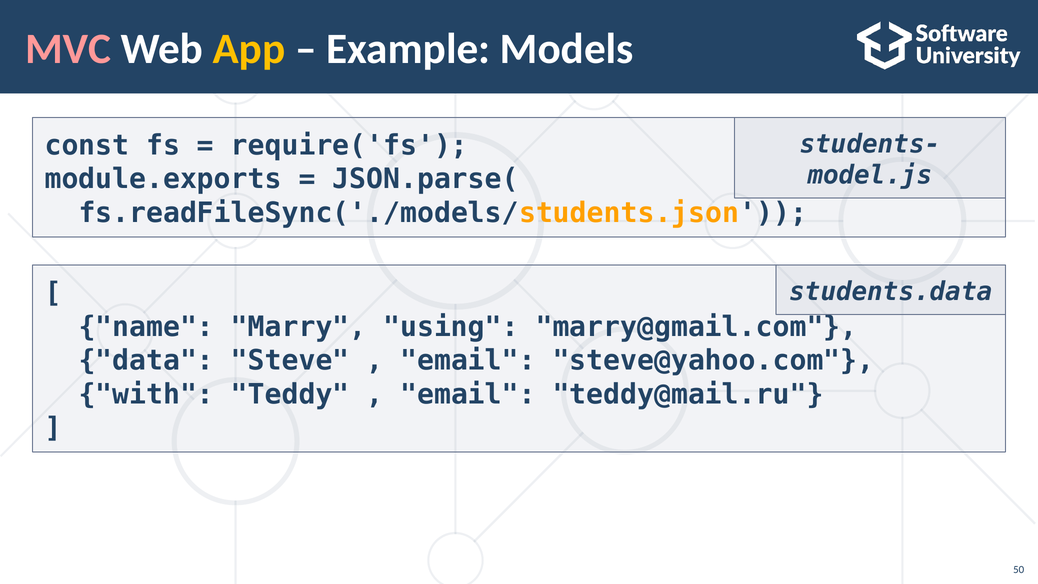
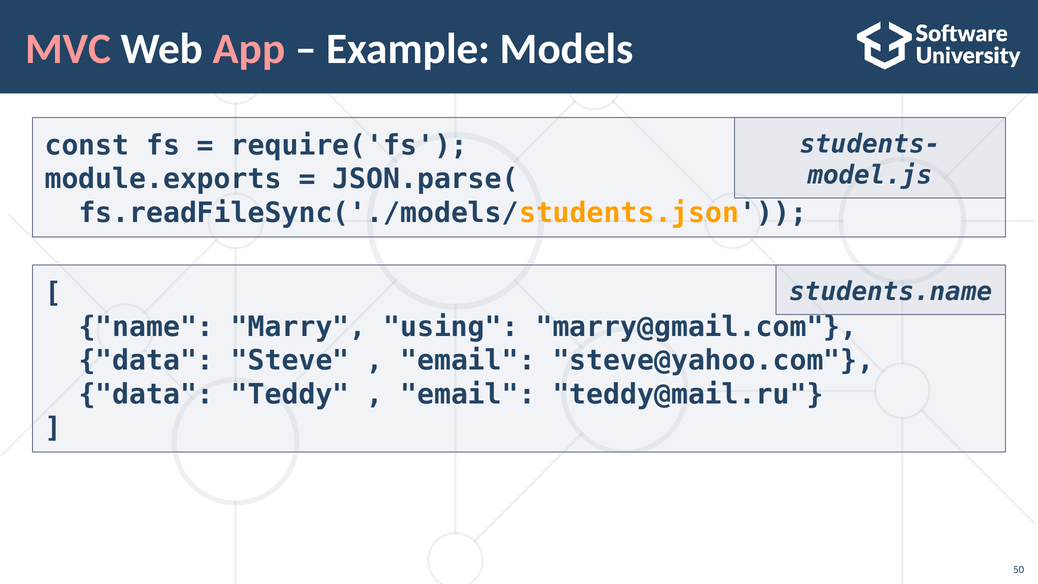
App colour: yellow -> pink
students.data: students.data -> students.name
with at (146, 394): with -> data
